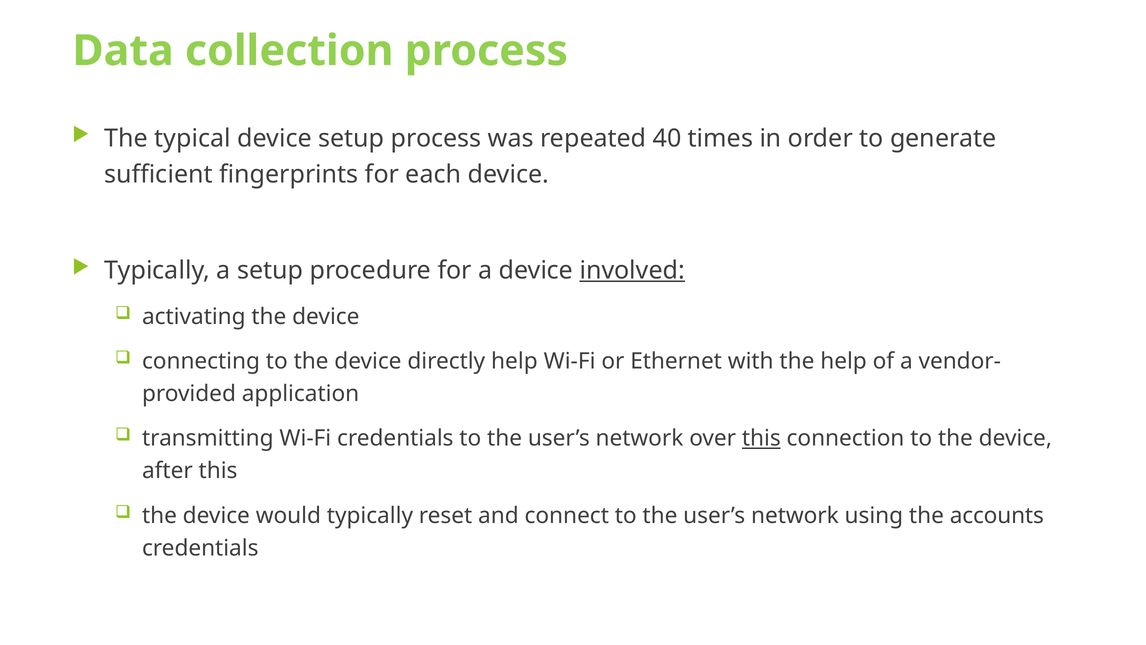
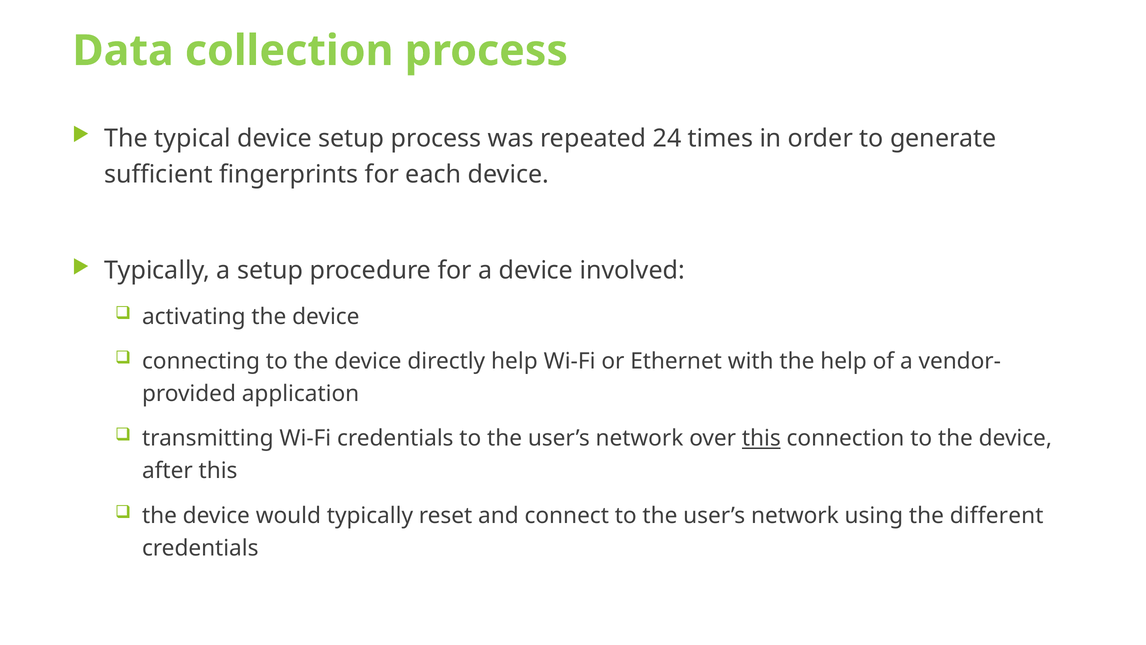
40: 40 -> 24
involved underline: present -> none
accounts: accounts -> different
